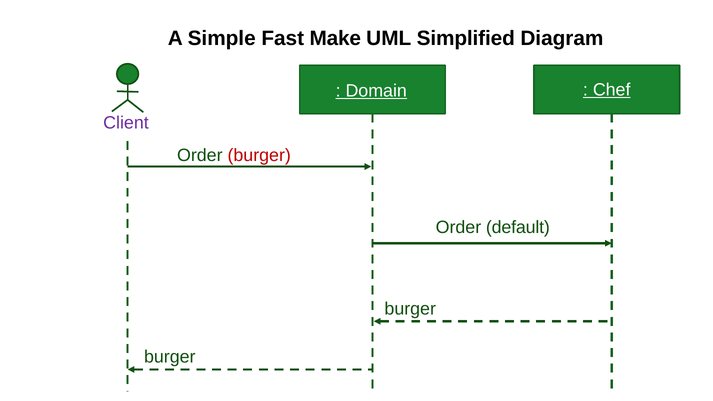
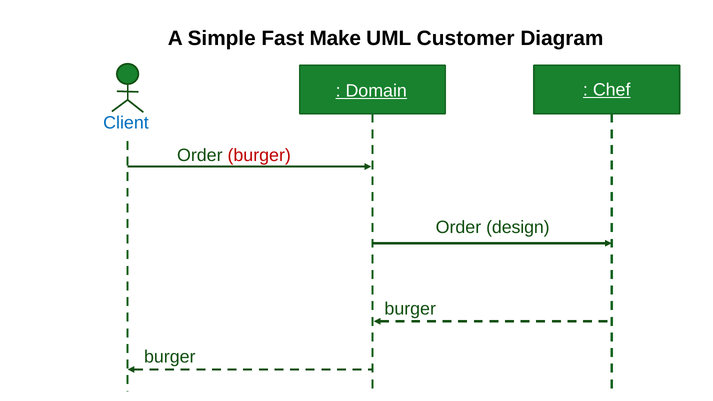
Simplified: Simplified -> Customer
Client colour: purple -> blue
default: default -> design
